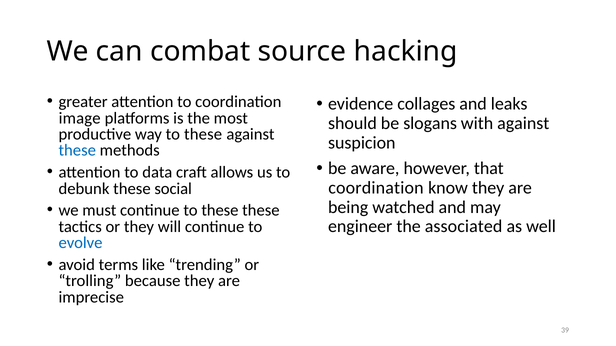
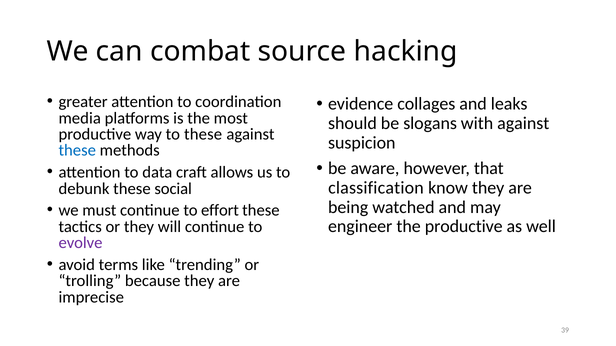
image: image -> media
coordination at (376, 188): coordination -> classification
continue to these: these -> effort
the associated: associated -> productive
evolve colour: blue -> purple
